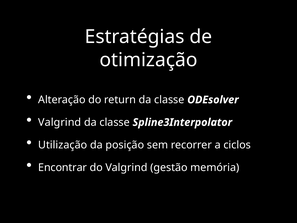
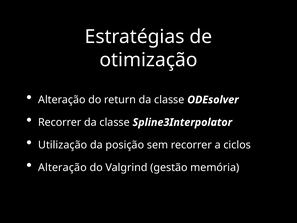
Valgrind at (60, 122): Valgrind -> Recorrer
Encontrar at (63, 167): Encontrar -> Alteração
